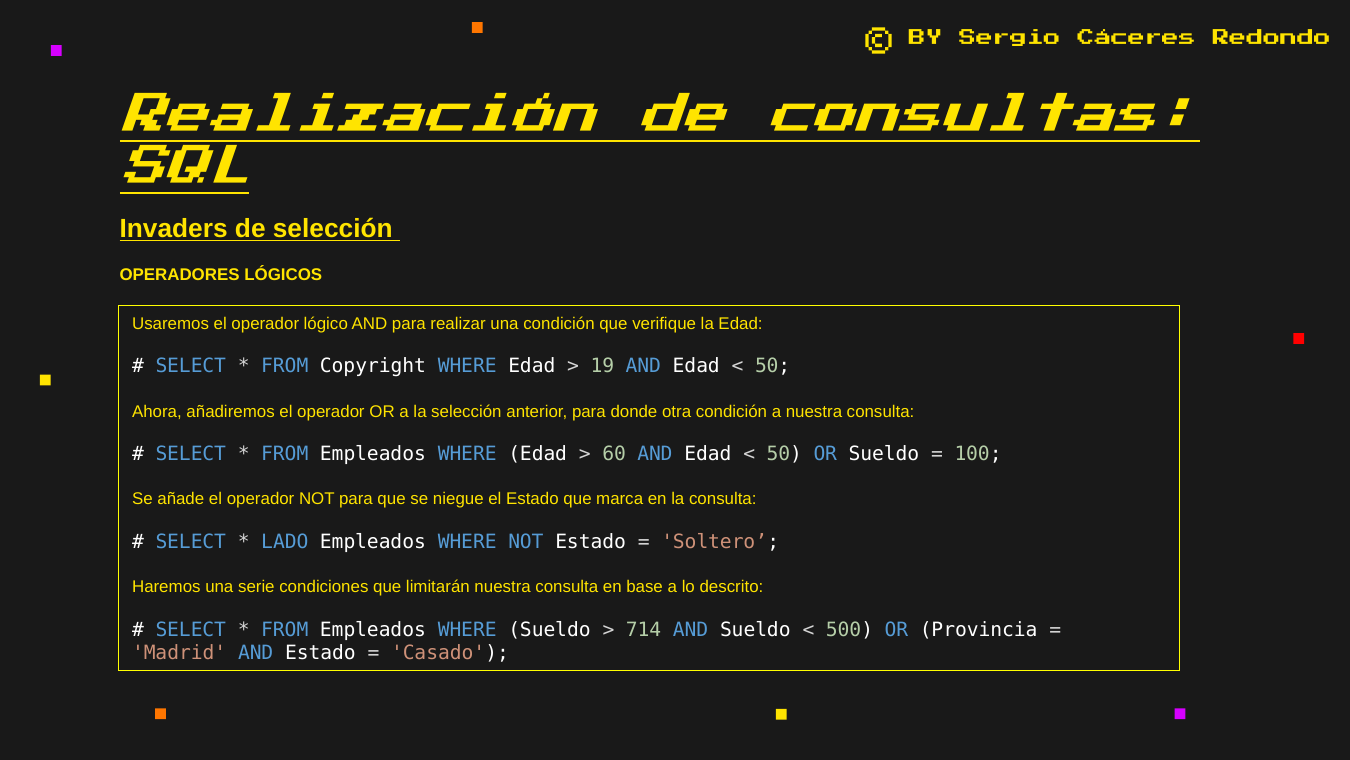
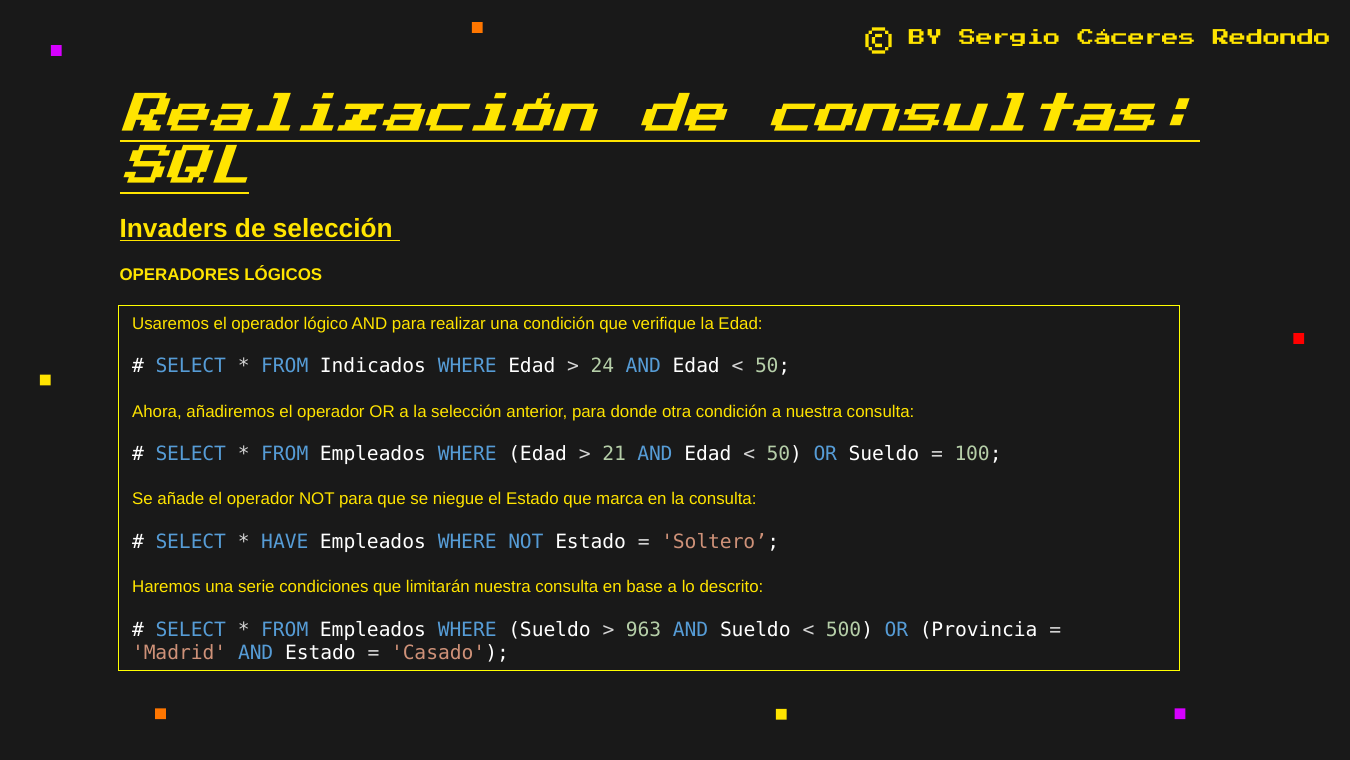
Copyright: Copyright -> Indicados
19: 19 -> 24
60: 60 -> 21
LADO: LADO -> HAVE
714: 714 -> 963
